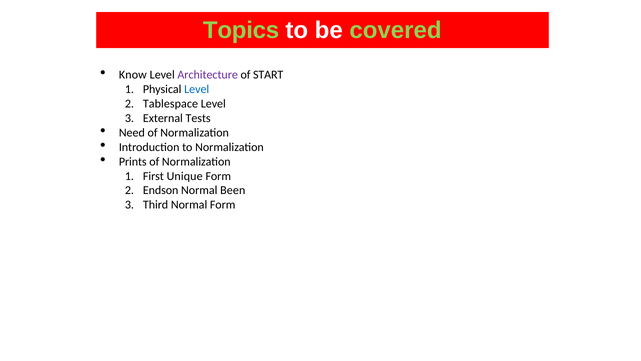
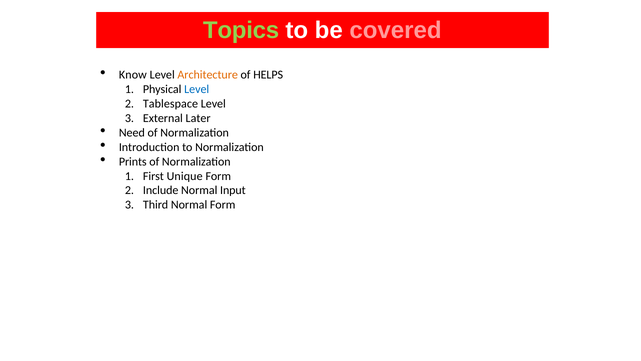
covered colour: light green -> pink
Architecture colour: purple -> orange
START: START -> HELPS
Tests: Tests -> Later
Endson: Endson -> Include
Been: Been -> Input
